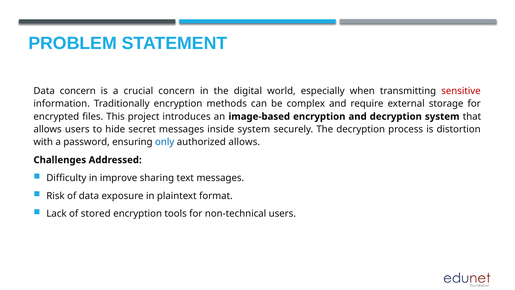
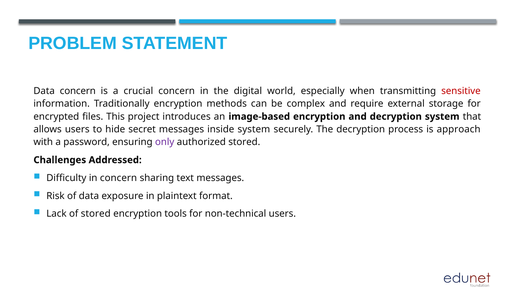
distortion: distortion -> approach
only colour: blue -> purple
authorized allows: allows -> stored
in improve: improve -> concern
